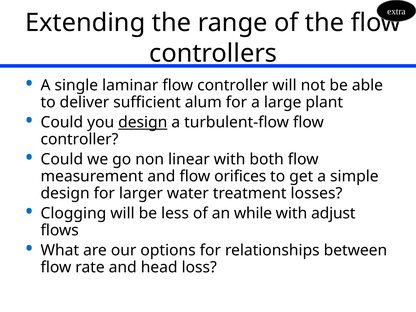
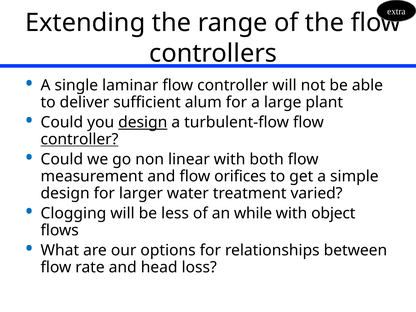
controller at (79, 139) underline: none -> present
losses: losses -> varied
adjust: adjust -> object
